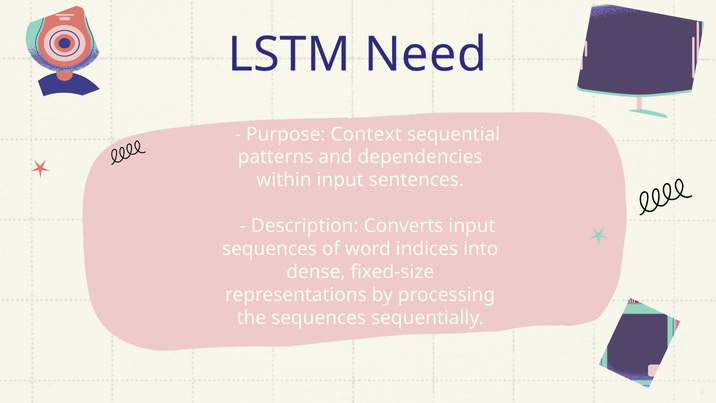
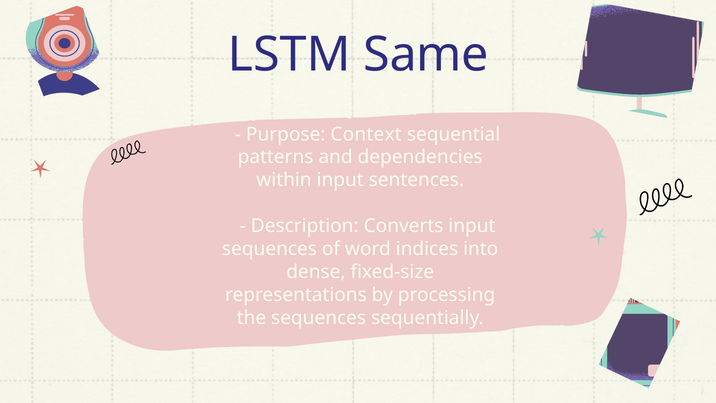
Need: Need -> Same
